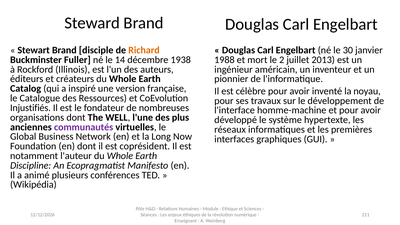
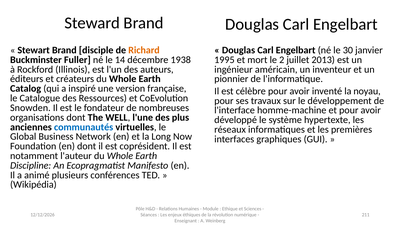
1988: 1988 -> 1995
Injustifiés: Injustifiés -> Snowden
communautés colour: purple -> blue
